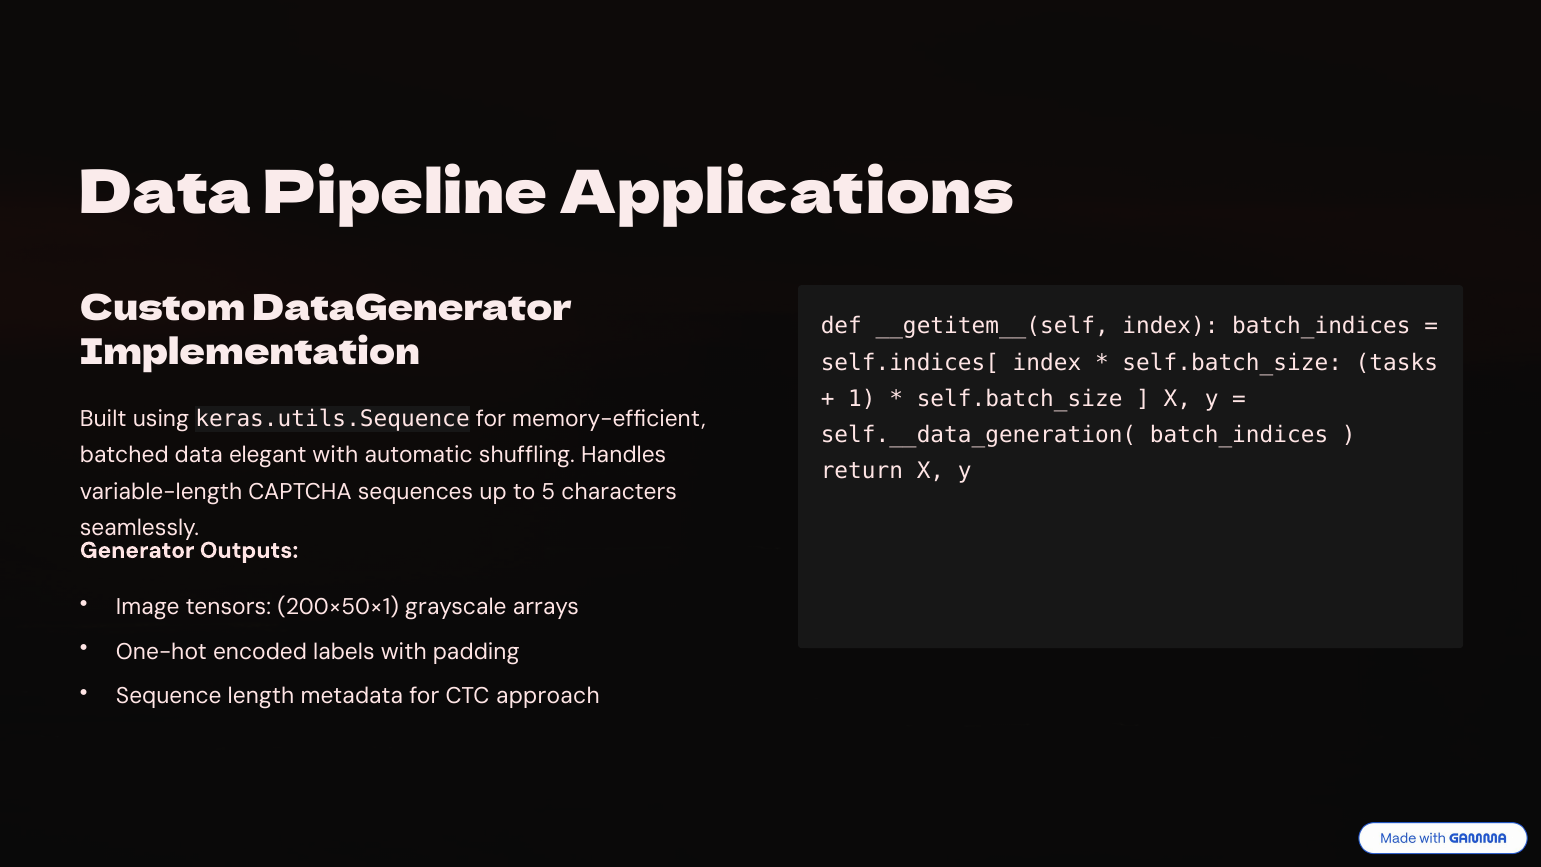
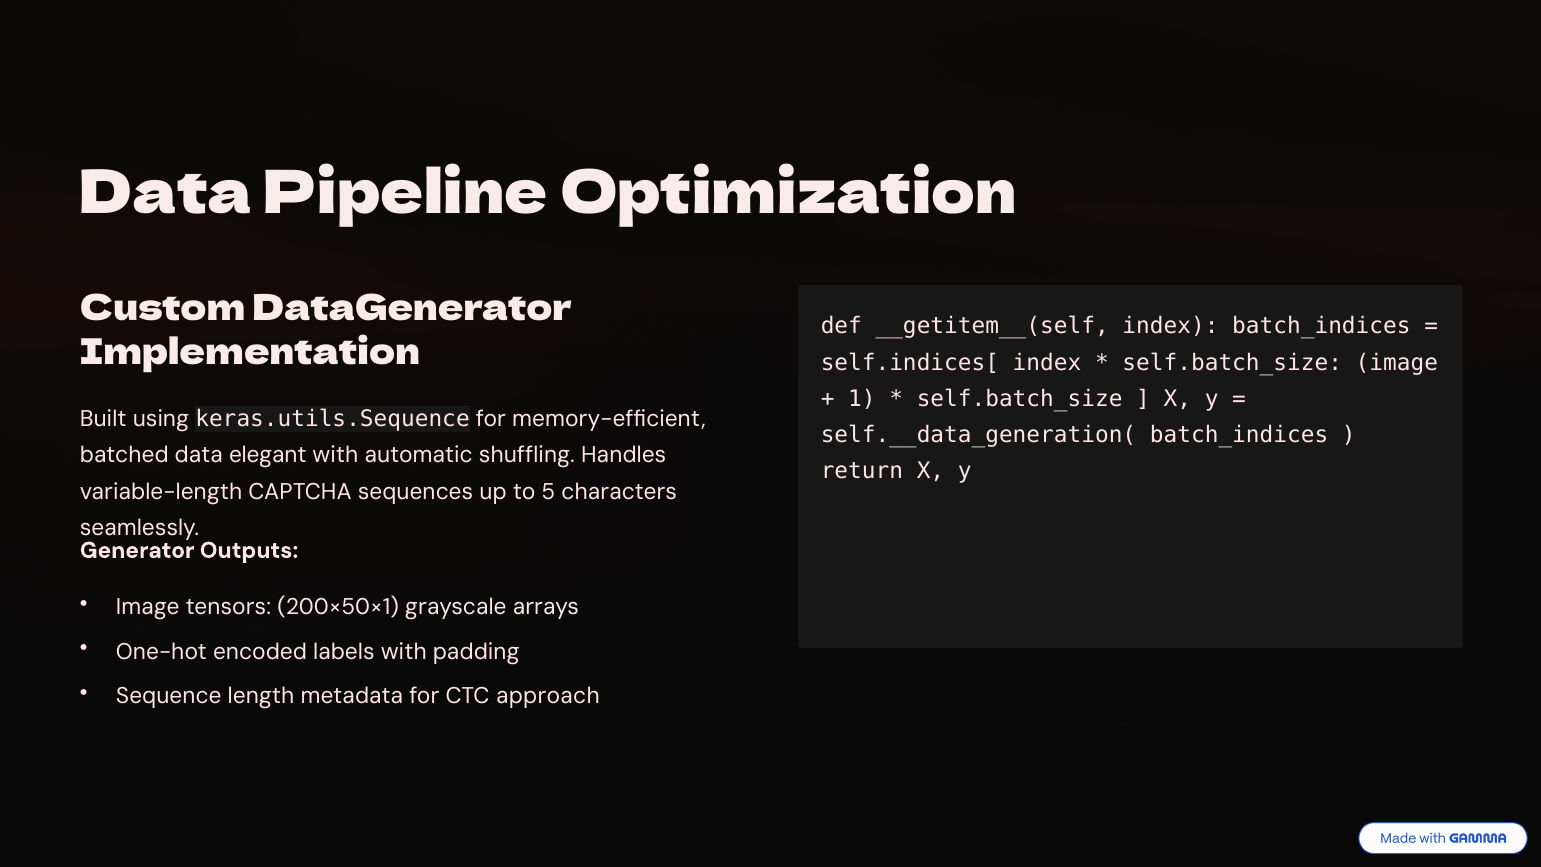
Applications: Applications -> Optimization
self.batch_size tasks: tasks -> image
